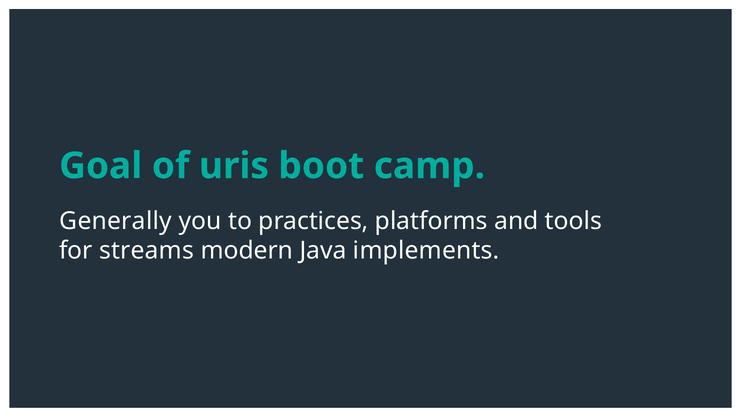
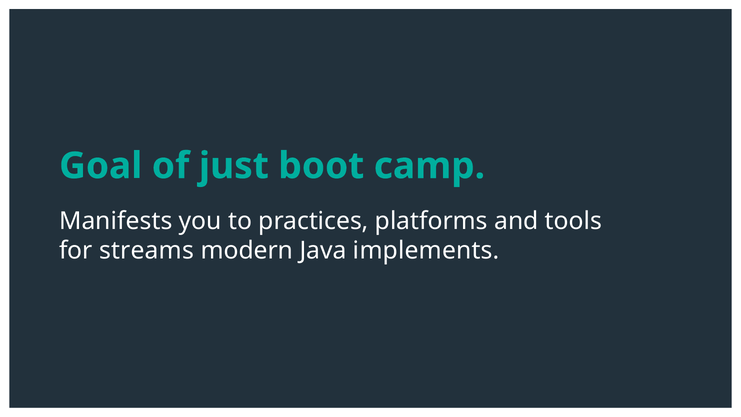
uris: uris -> just
Generally: Generally -> Manifests
